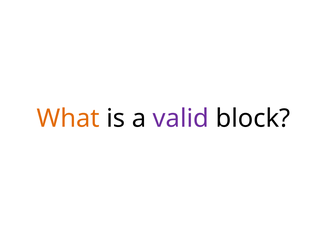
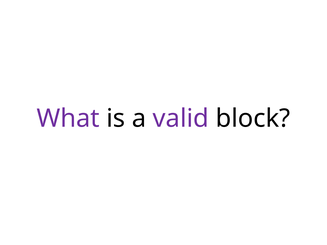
What colour: orange -> purple
